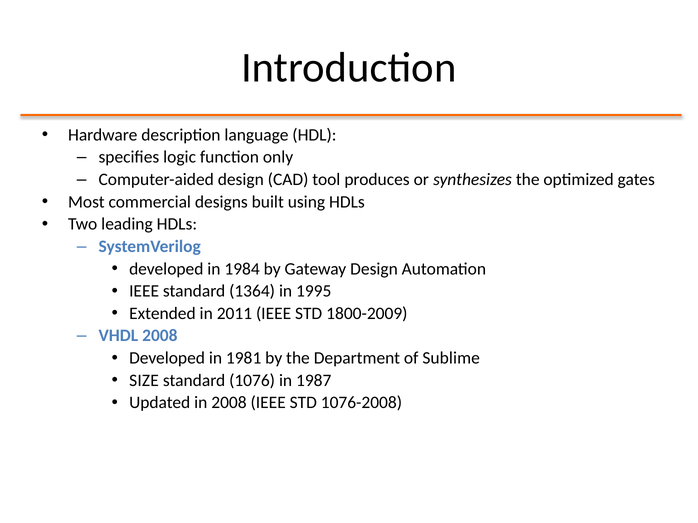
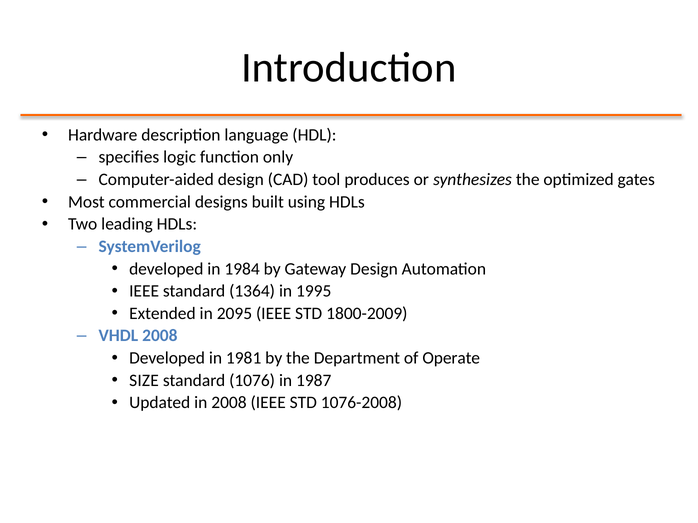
2011: 2011 -> 2095
Sublime: Sublime -> Operate
